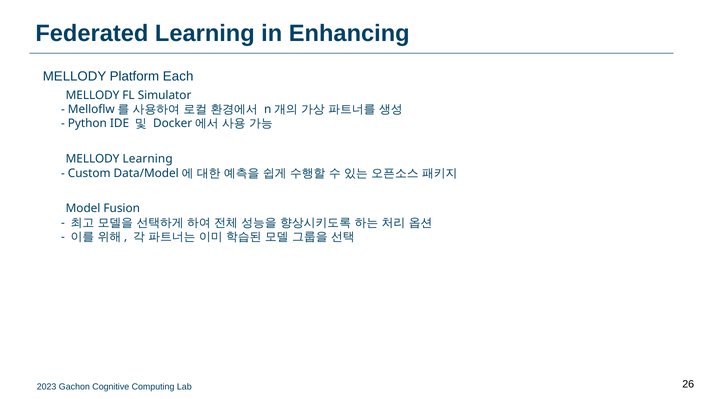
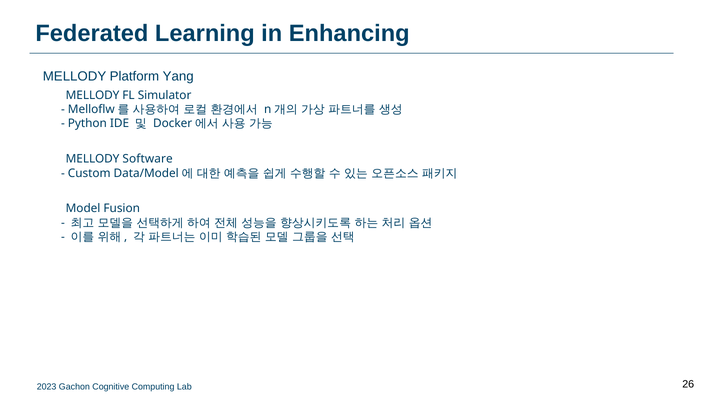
Each: Each -> Yang
Learning at (148, 159): Learning -> Software
